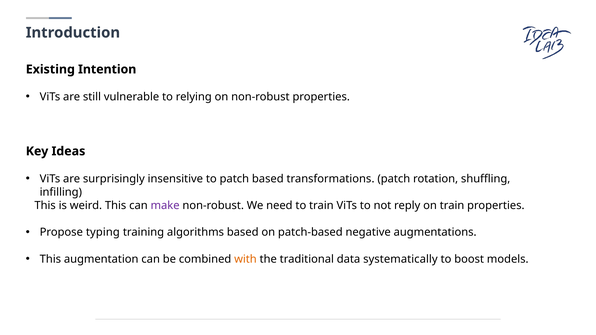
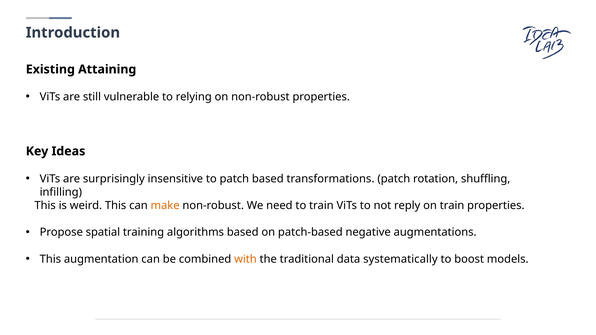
Intention: Intention -> Attaining
make colour: purple -> orange
typing: typing -> spatial
